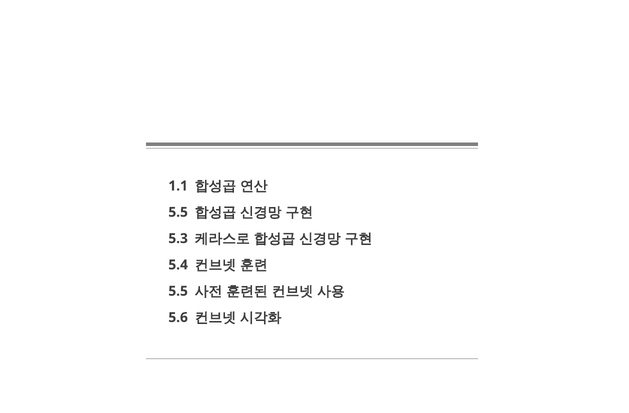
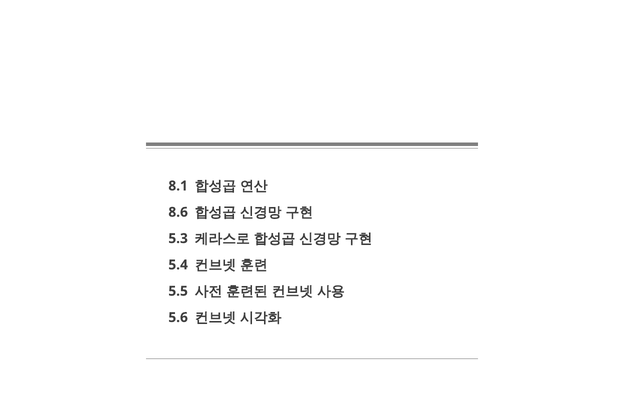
1.1: 1.1 -> 8.1
5.5 at (178, 212): 5.5 -> 8.6
